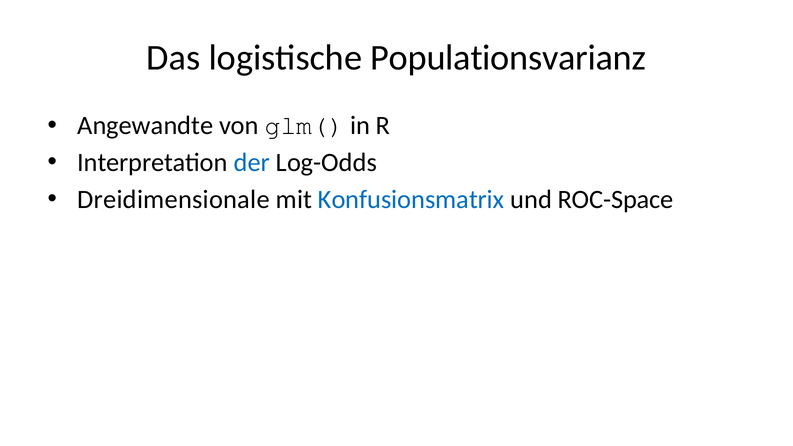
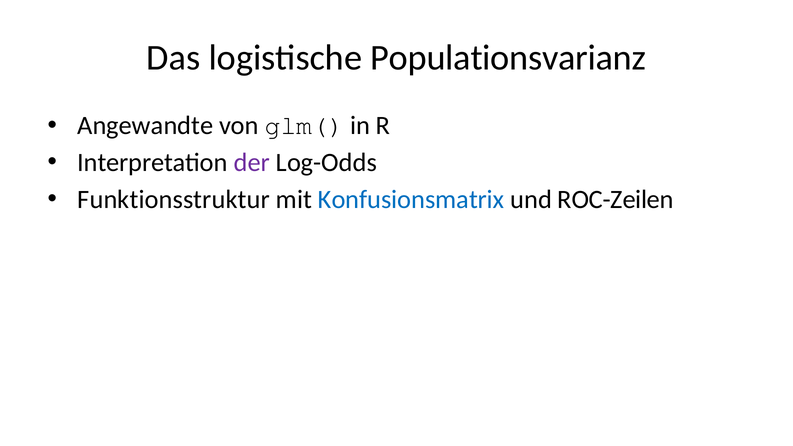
der colour: blue -> purple
Dreidimensionale: Dreidimensionale -> Funktionsstruktur
ROC-Space: ROC-Space -> ROC-Zeilen
